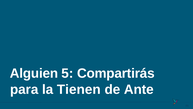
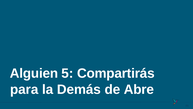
Tienen: Tienen -> Demás
Ante: Ante -> Abre
